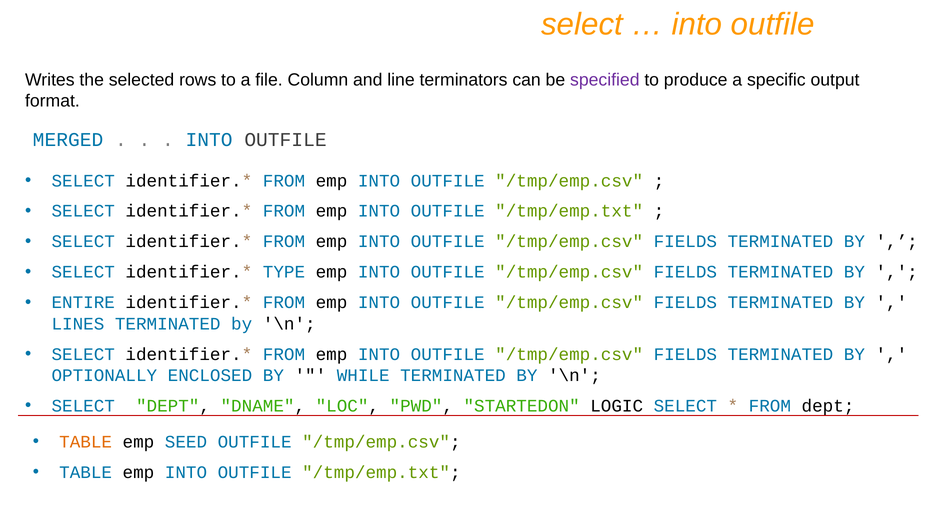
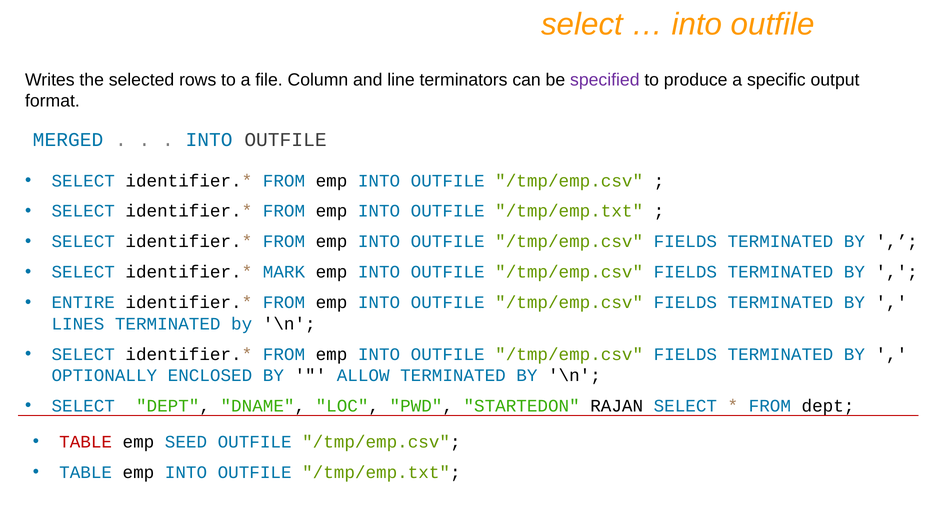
TYPE: TYPE -> MARK
WHILE: WHILE -> ALLOW
LOGIC: LOGIC -> RAJAN
TABLE at (86, 442) colour: orange -> red
